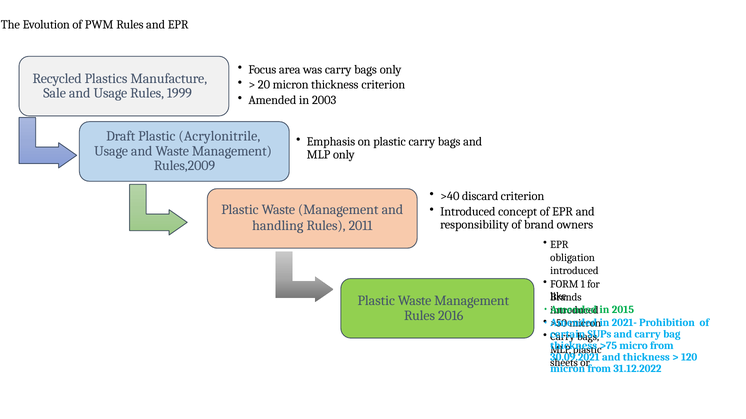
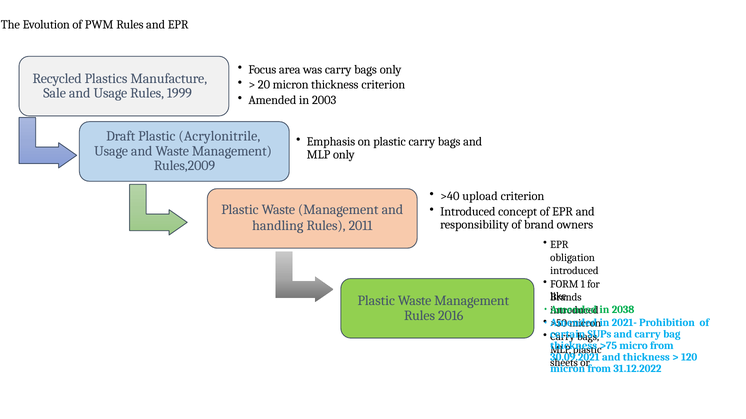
discard: discard -> upload
2015: 2015 -> 2038
